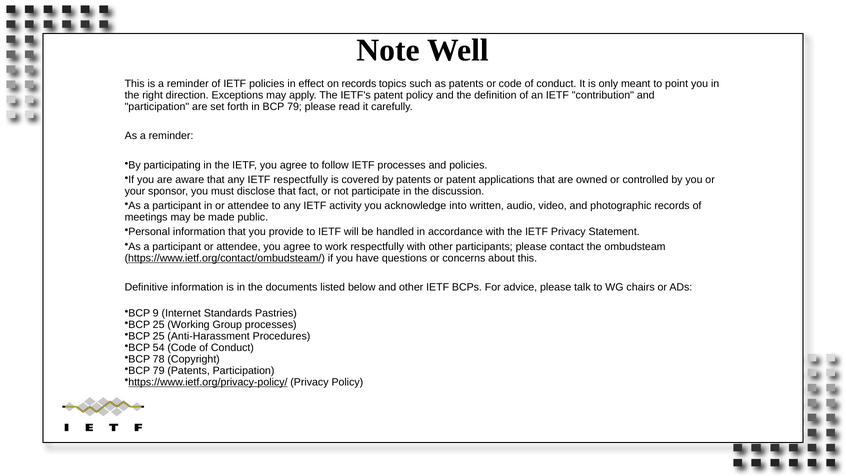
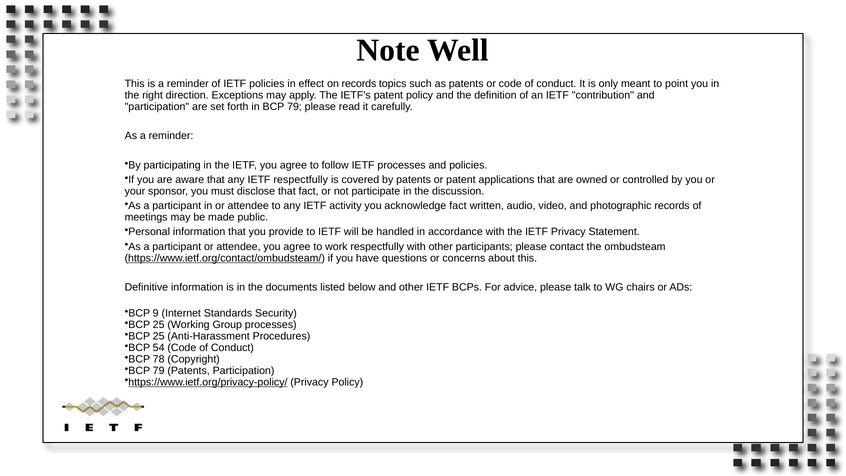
acknowledge into: into -> fact
Pastries: Pastries -> Security
